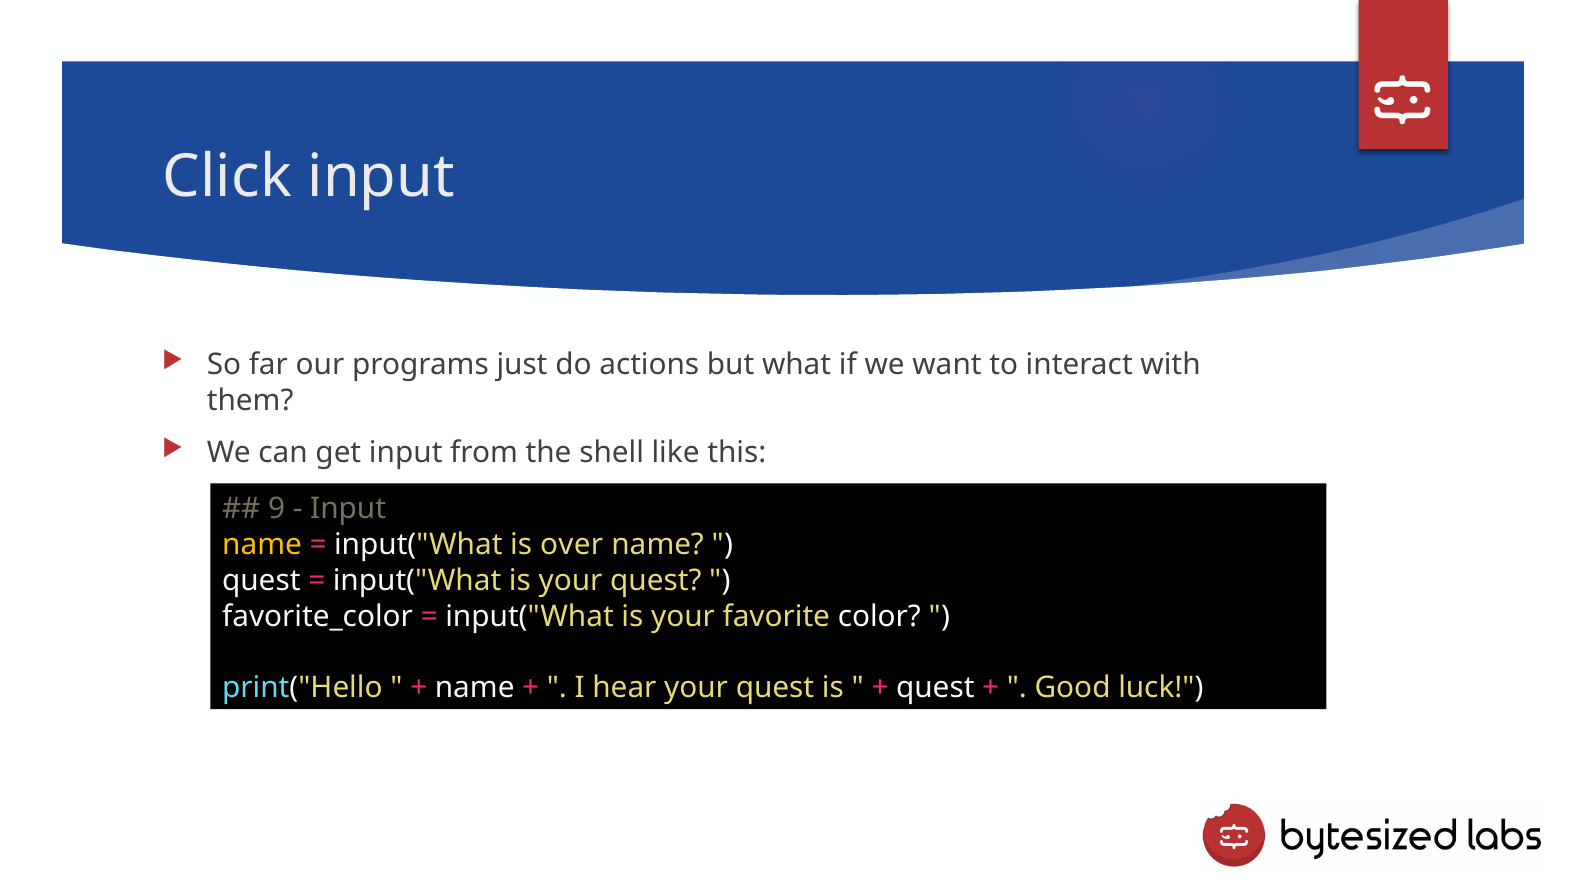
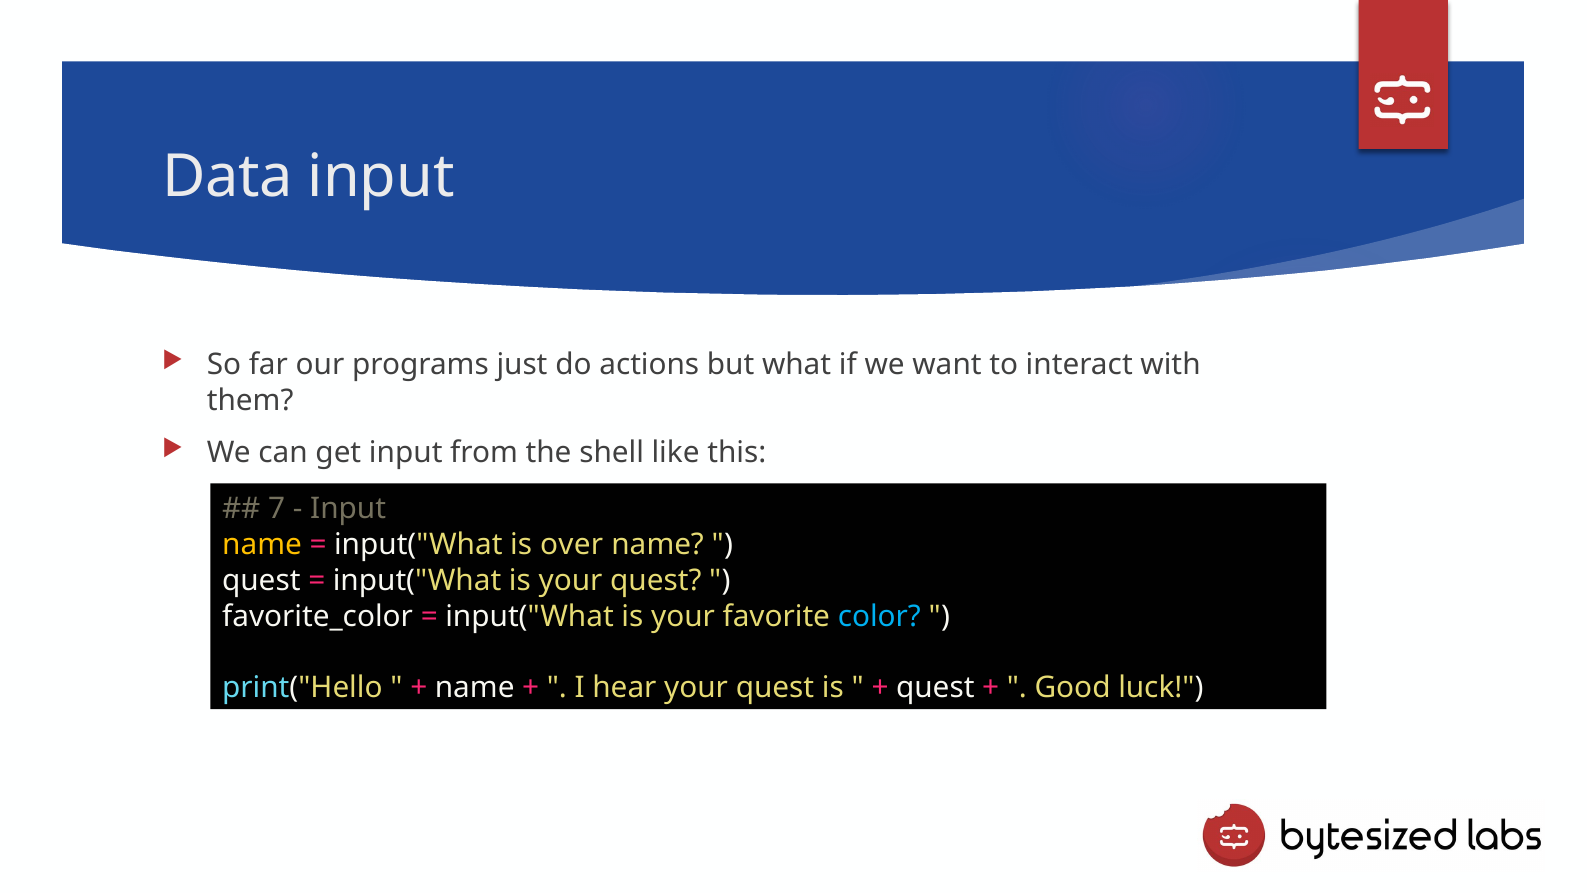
Click: Click -> Data
9: 9 -> 7
color colour: white -> light blue
